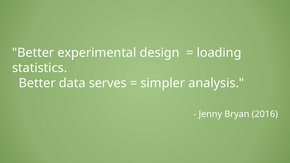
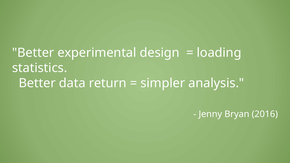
serves: serves -> return
